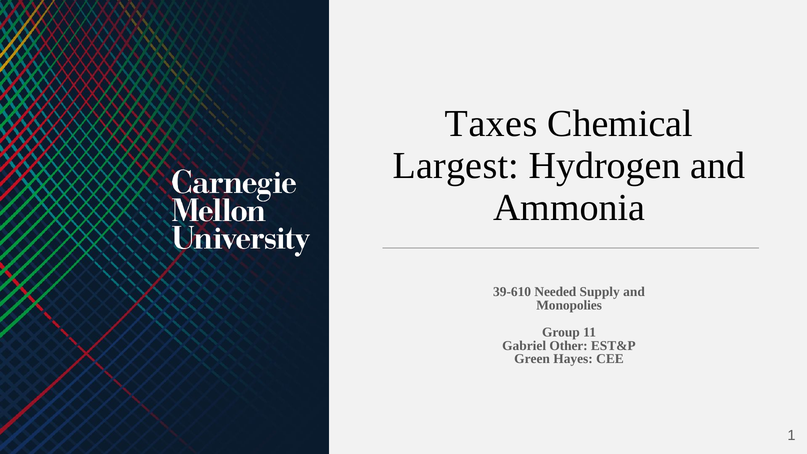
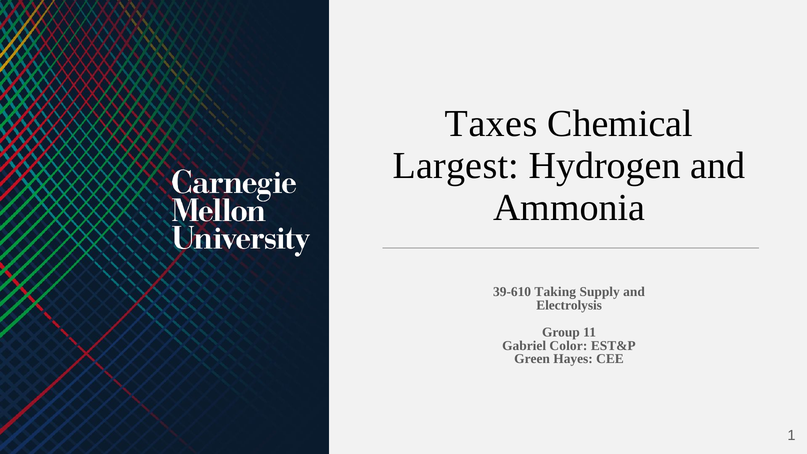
Needed: Needed -> Taking
Monopolies: Monopolies -> Electrolysis
Other: Other -> Color
